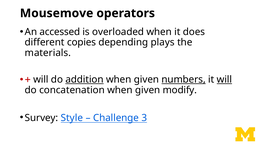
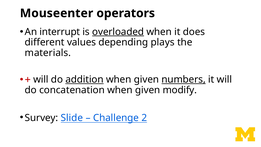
Mousemove: Mousemove -> Mouseenter
accessed: accessed -> interrupt
overloaded underline: none -> present
copies: copies -> values
will at (224, 79) underline: present -> none
Style: Style -> Slide
3: 3 -> 2
